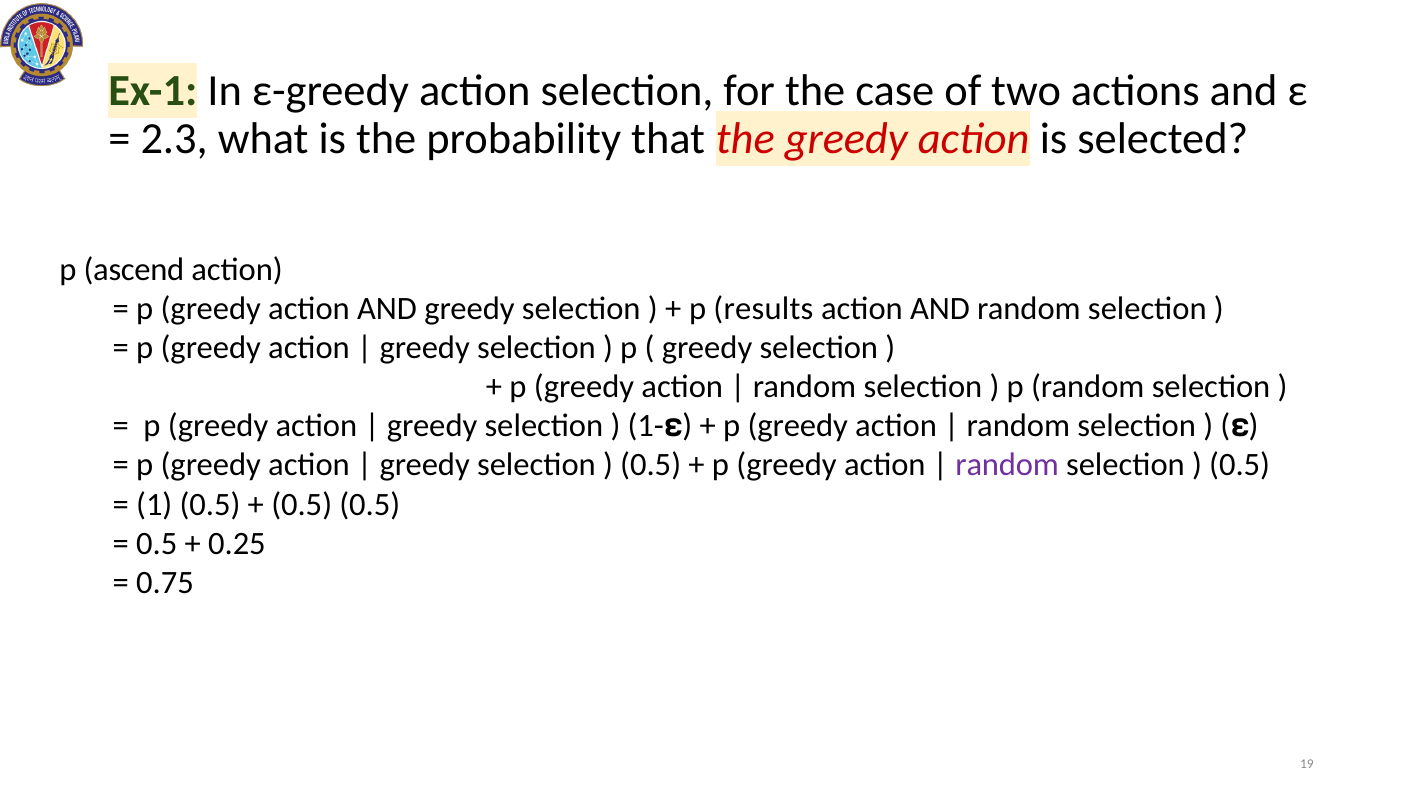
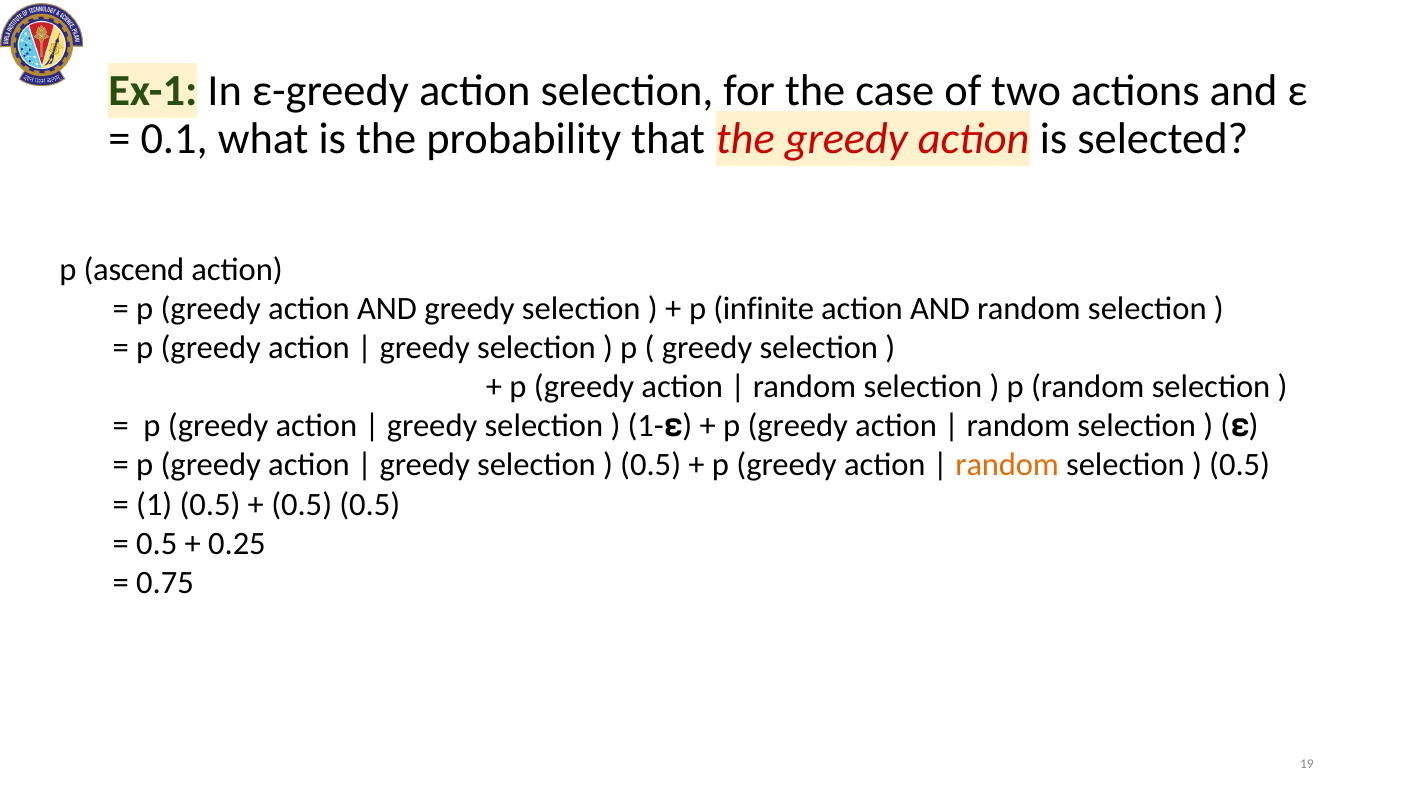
2.3: 2.3 -> 0.1
results: results -> infinite
random at (1007, 465) colour: purple -> orange
